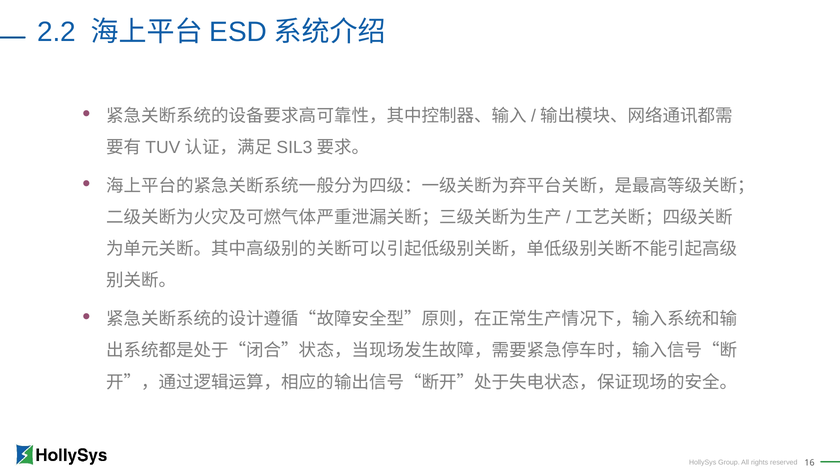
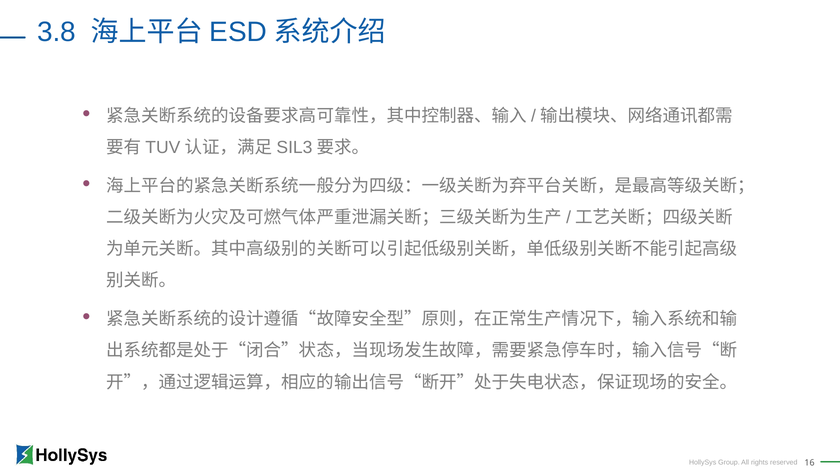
2.2: 2.2 -> 3.8
